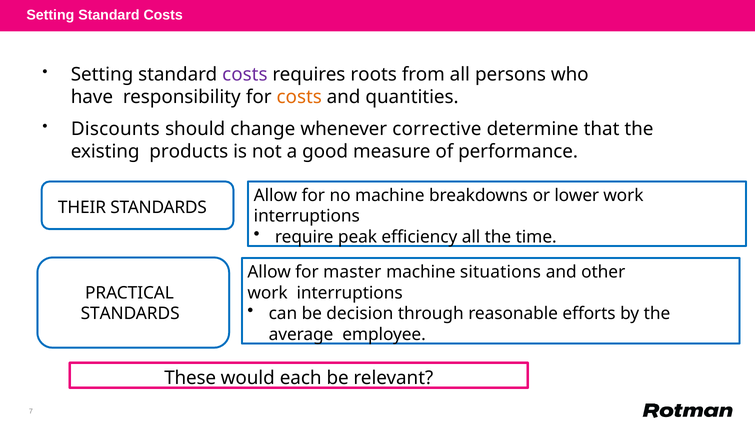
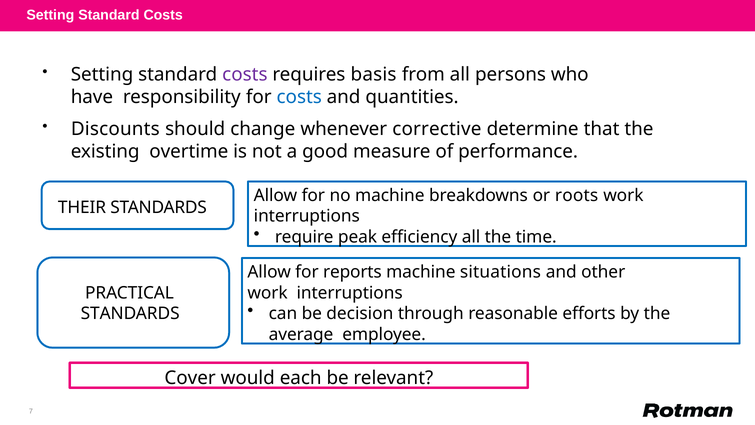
roots: roots -> basis
costs at (299, 97) colour: orange -> blue
products: products -> overtime
lower: lower -> roots
master: master -> reports
These: These -> Cover
